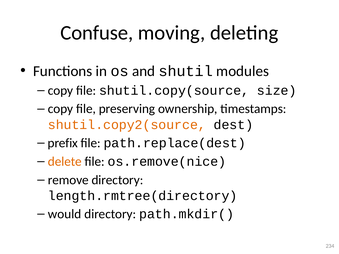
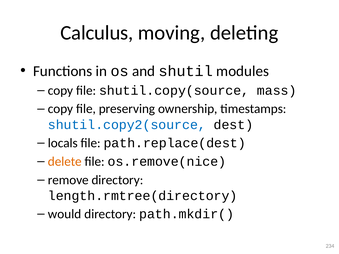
Confuse: Confuse -> Calculus
size: size -> mass
shutil.copy2(source colour: orange -> blue
prefix: prefix -> locals
